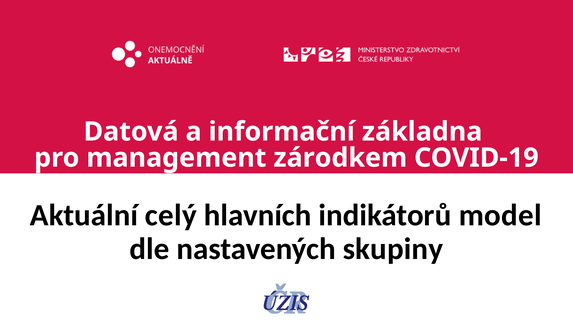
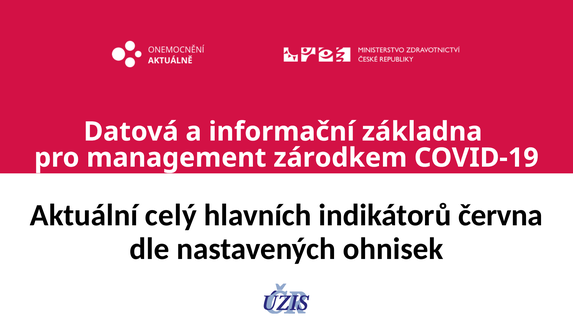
model: model -> června
skupiny: skupiny -> ohnisek
